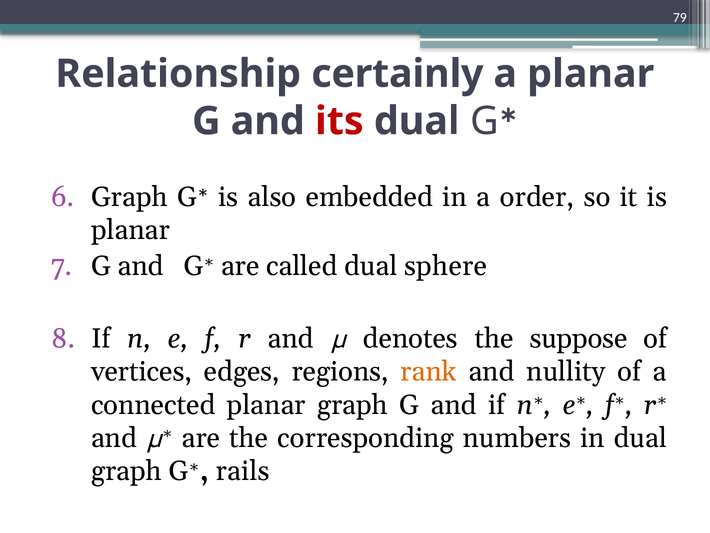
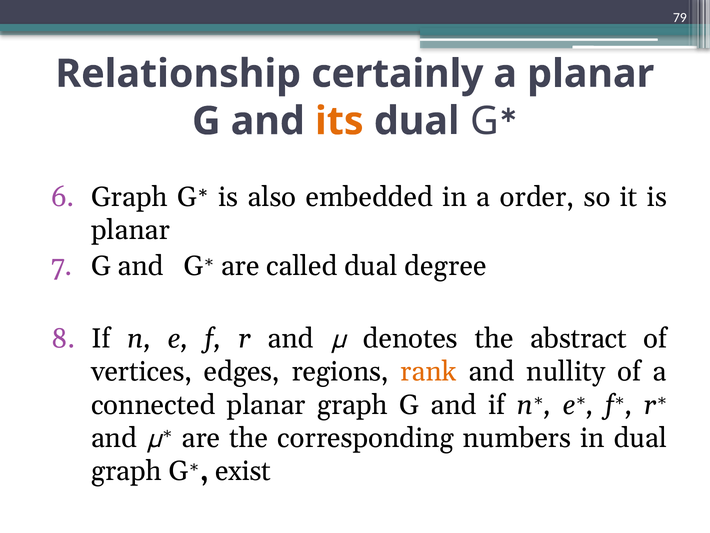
its colour: red -> orange
sphere: sphere -> degree
suppose: suppose -> abstract
rails: rails -> exist
